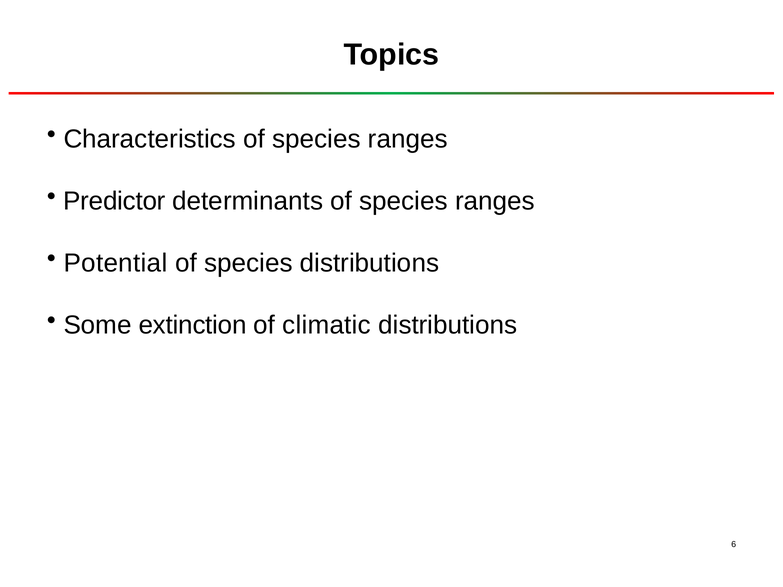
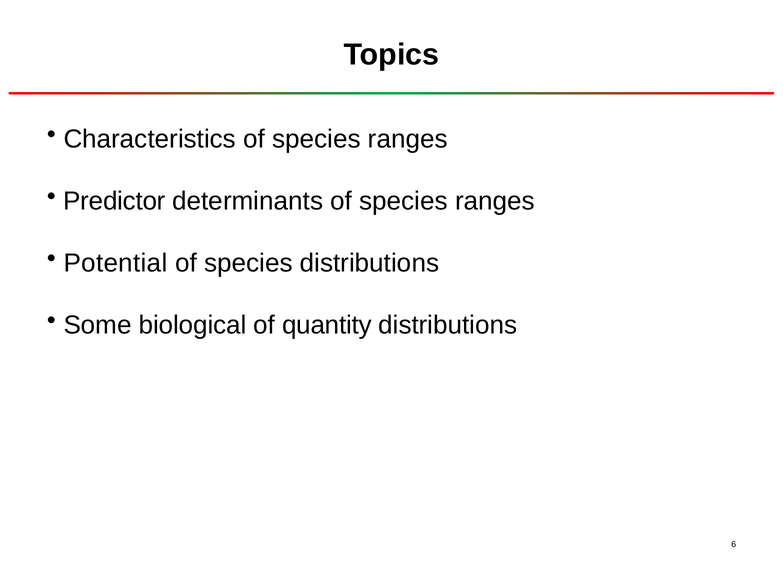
extinction: extinction -> biological
climatic: climatic -> quantity
